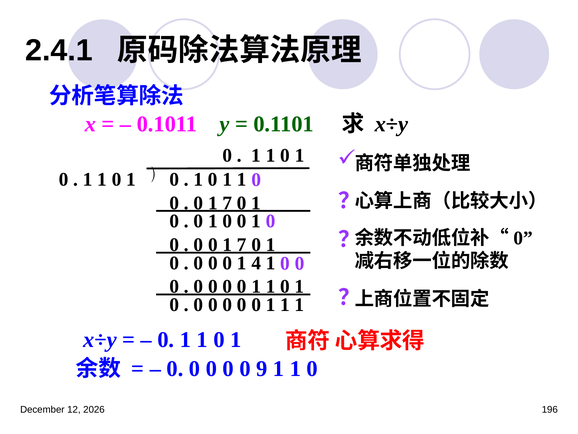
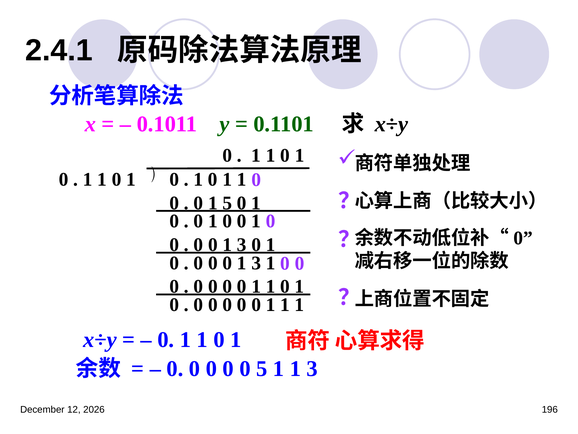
7 at (227, 203): 7 -> 5
7 at (242, 245): 7 -> 3
4 at (256, 263): 4 -> 3
0 9: 9 -> 5
0 at (312, 368): 0 -> 3
